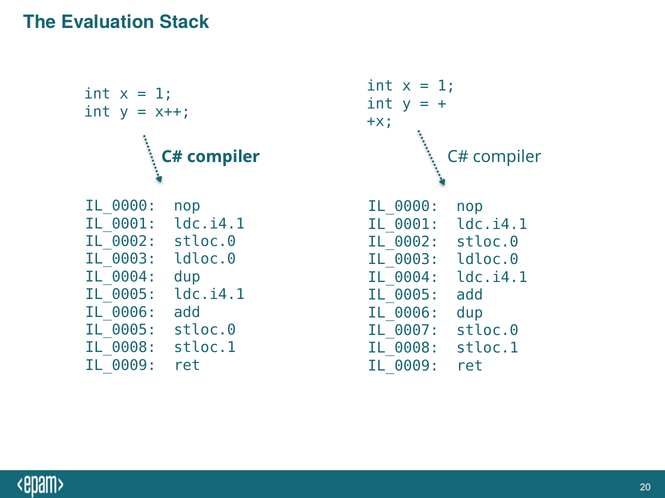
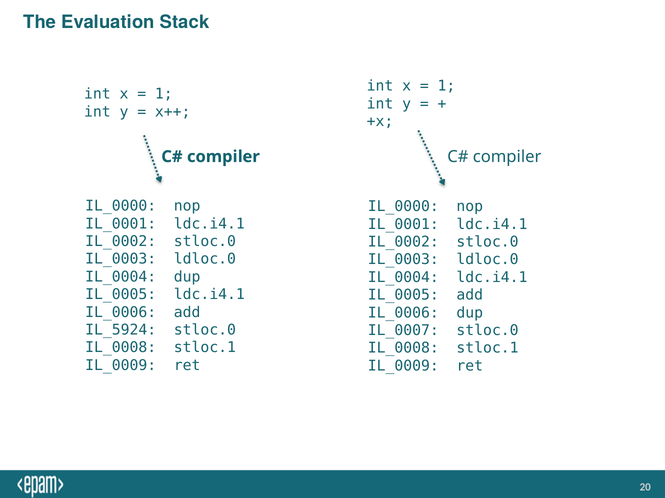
IL_0005 at (121, 330): IL_0005 -> IL_5924
